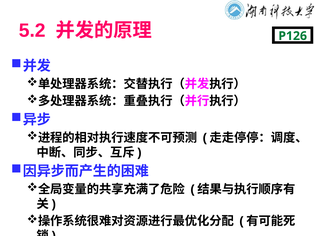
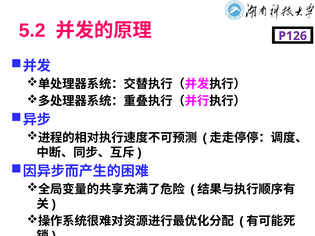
P126 colour: green -> purple
